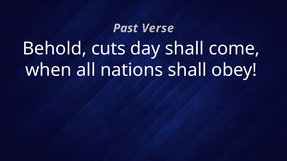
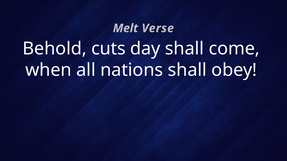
Past: Past -> Melt
